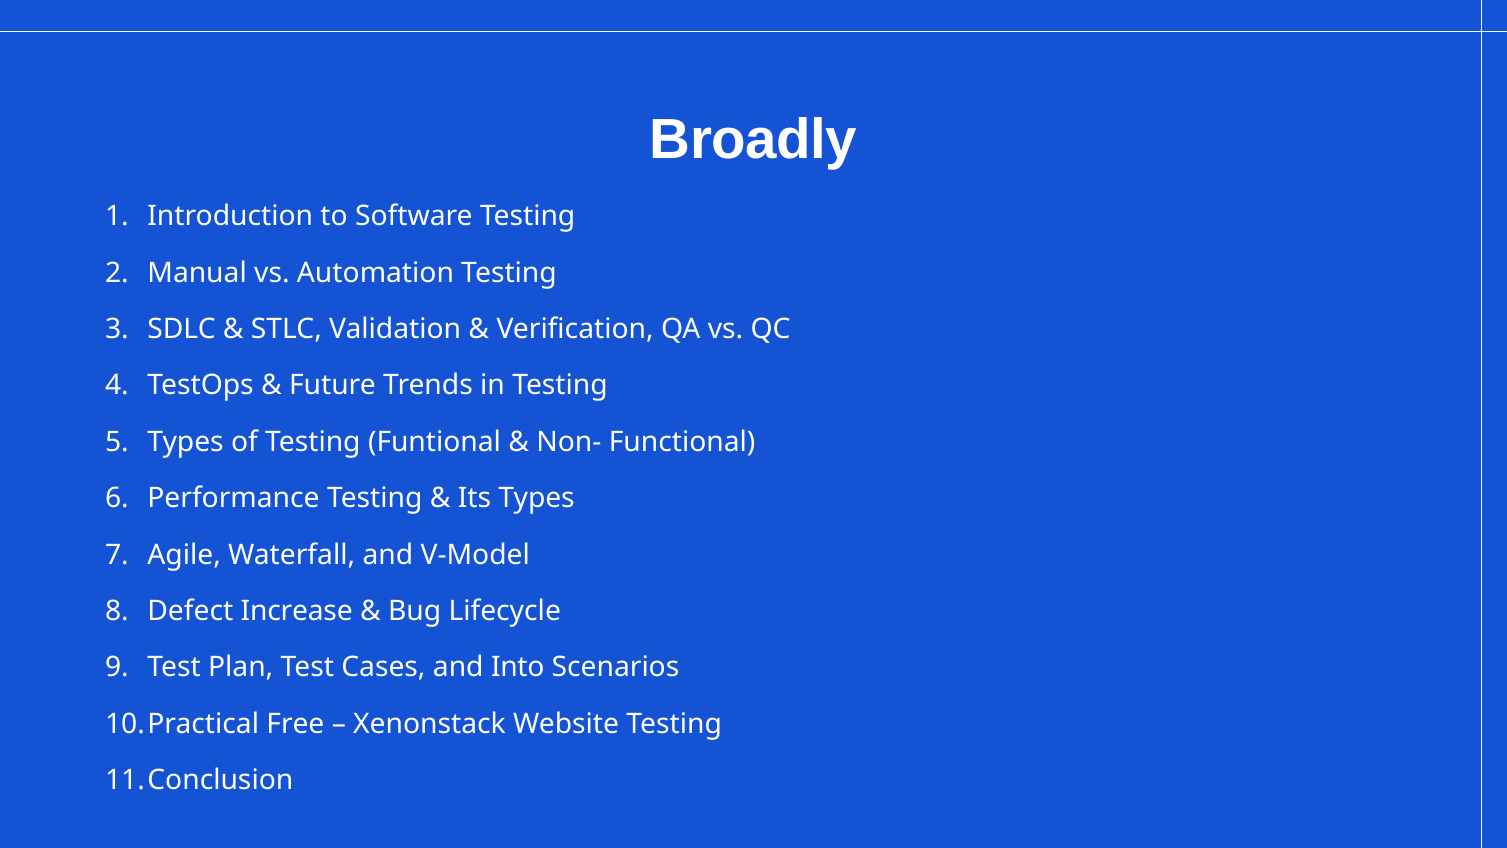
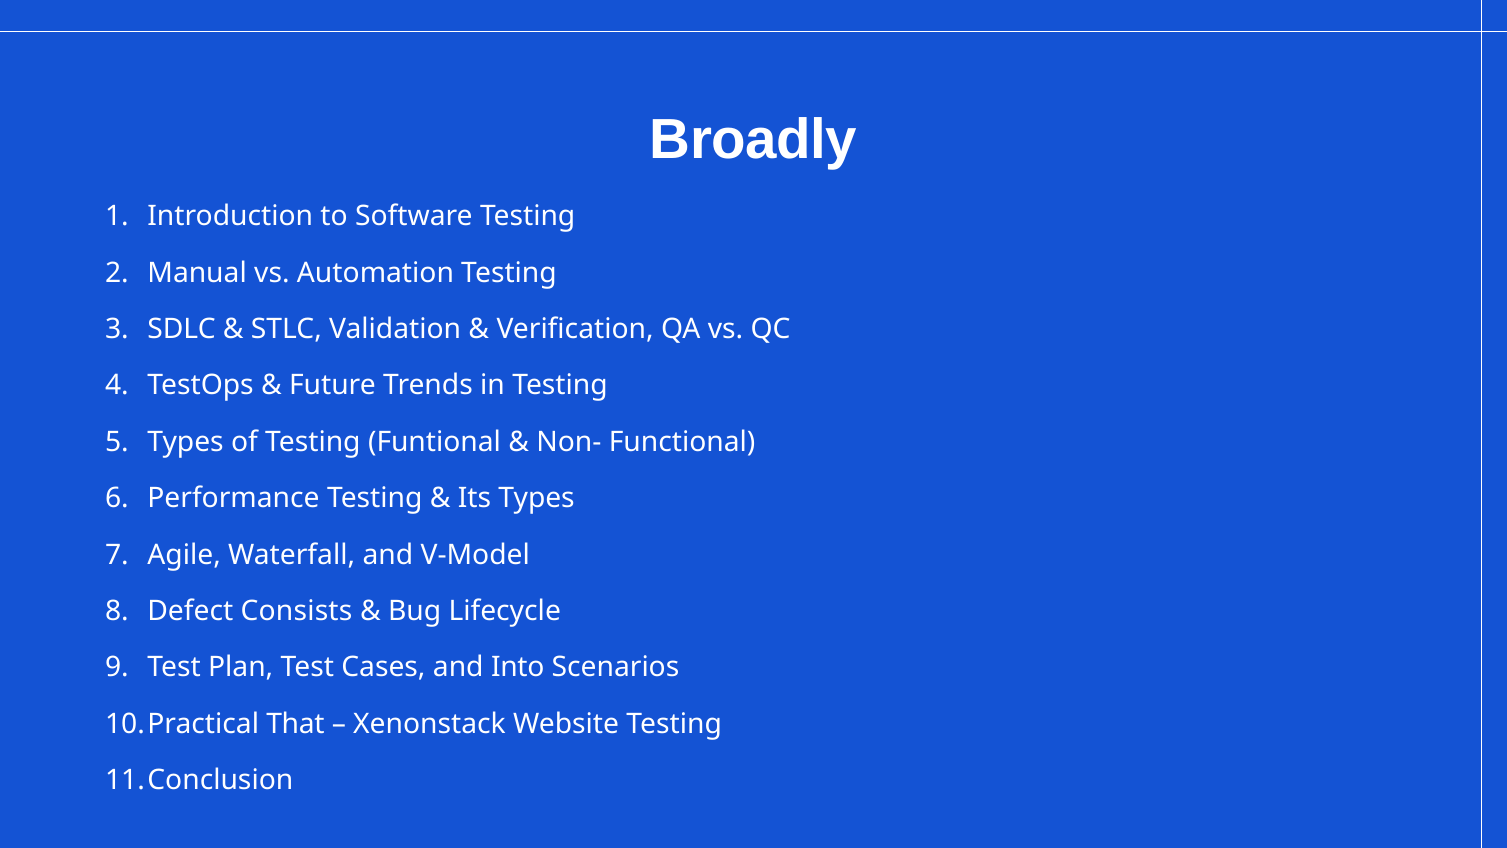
Increase: Increase -> Consists
Free: Free -> That
